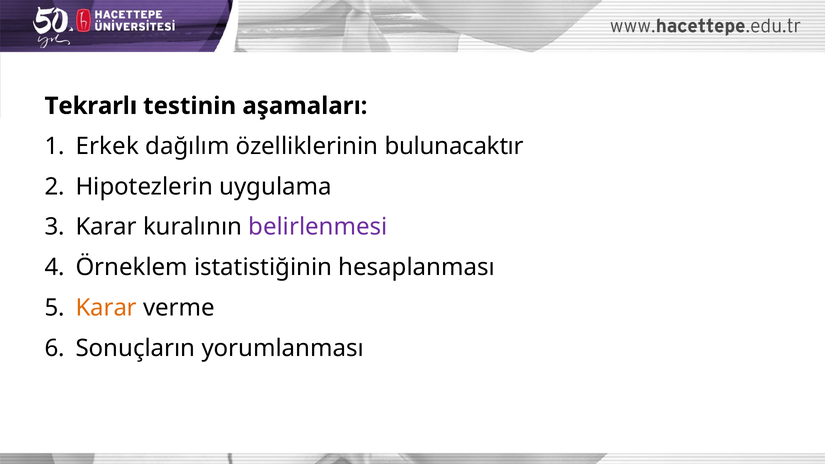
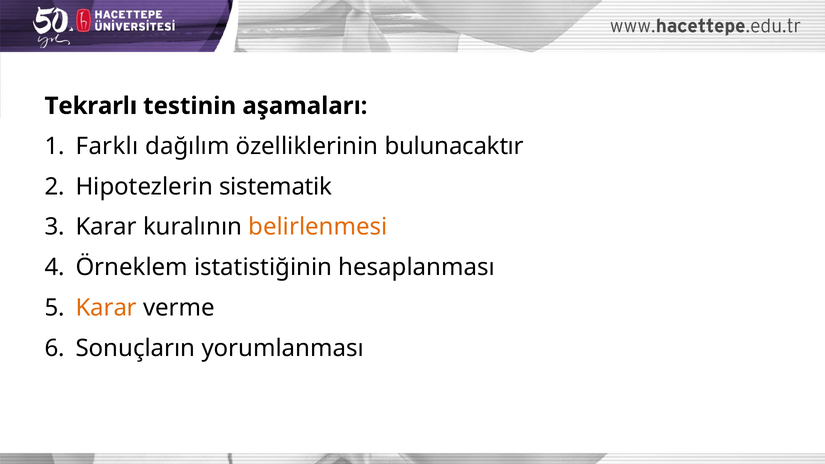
Erkek: Erkek -> Farklı
uygulama: uygulama -> sistematik
belirlenmesi colour: purple -> orange
